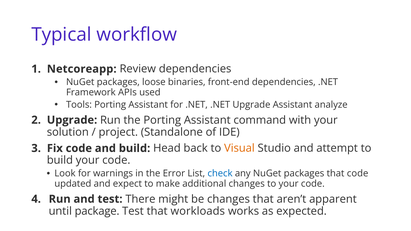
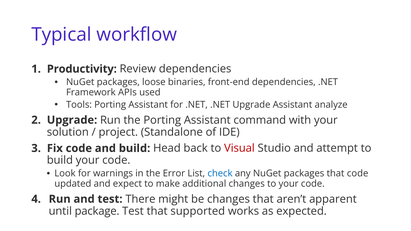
Netcoreapp: Netcoreapp -> Productivity
Visual colour: orange -> red
workloads: workloads -> supported
